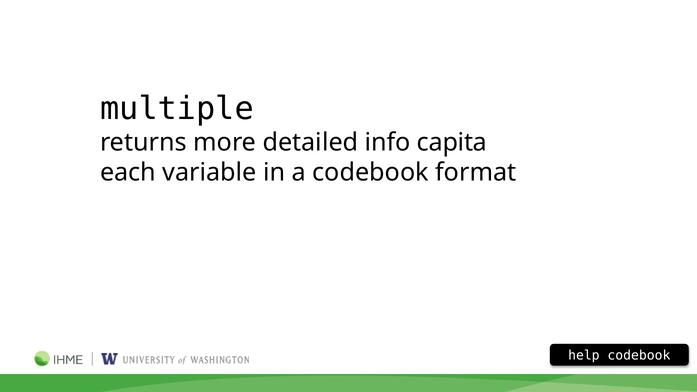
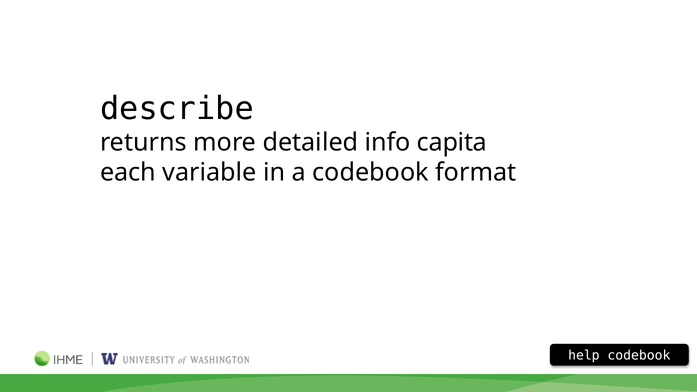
multiple: multiple -> describe
